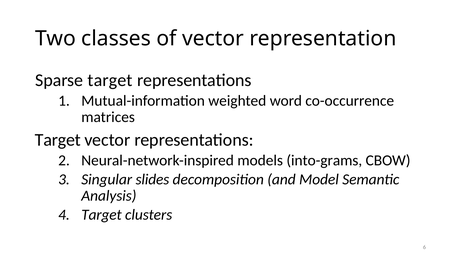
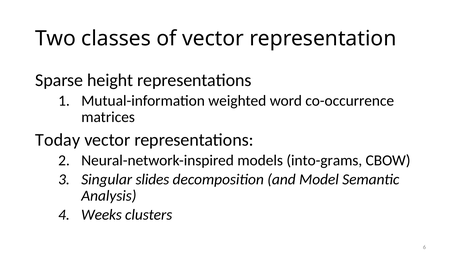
Sparse target: target -> height
Target at (58, 140): Target -> Today
Target at (101, 215): Target -> Weeks
